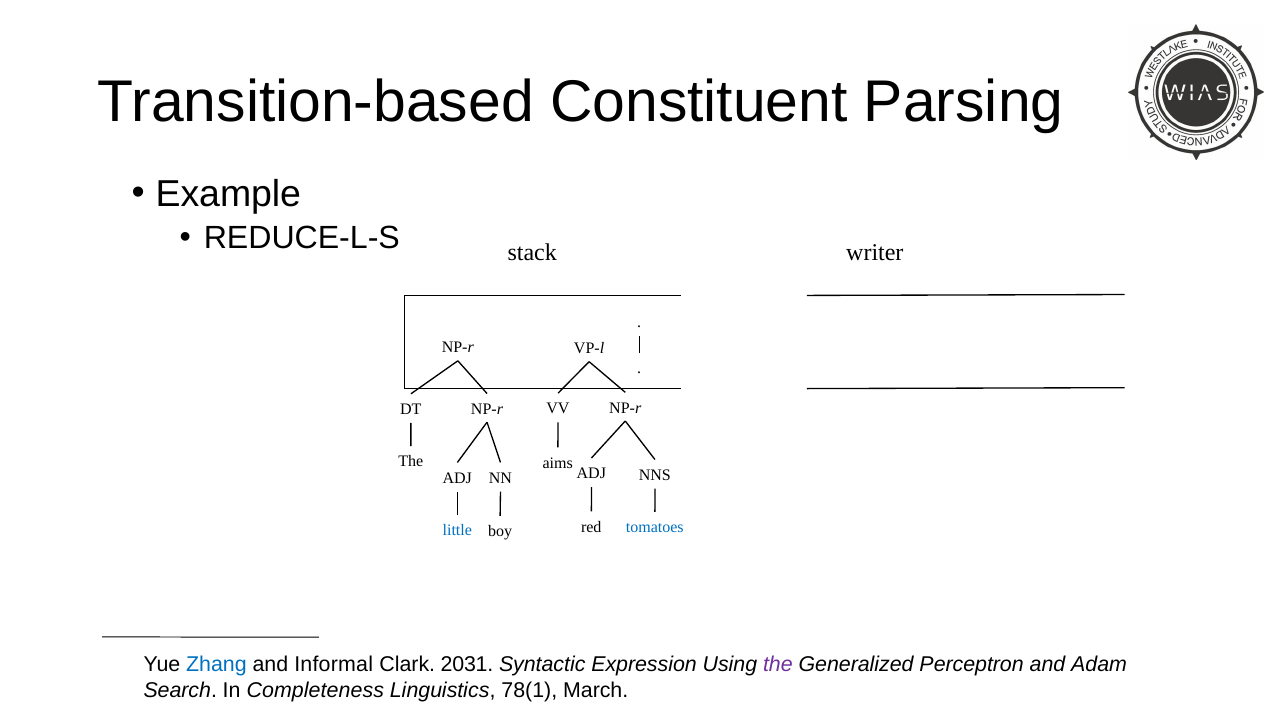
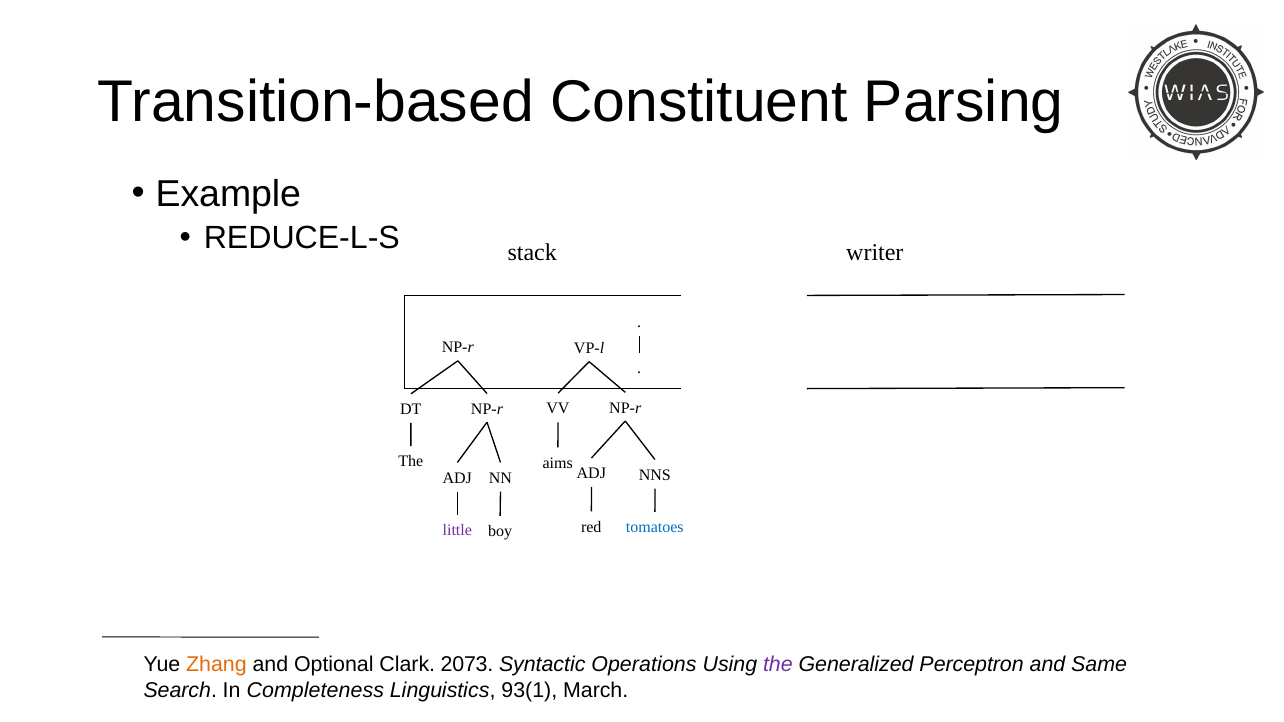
little colour: blue -> purple
Zhang colour: blue -> orange
Informal: Informal -> Optional
2031: 2031 -> 2073
Expression: Expression -> Operations
Adam: Adam -> Same
78(1: 78(1 -> 93(1
